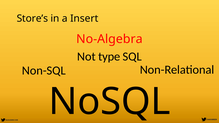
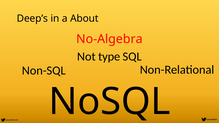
Store’s: Store’s -> Deep’s
Insert: Insert -> About
